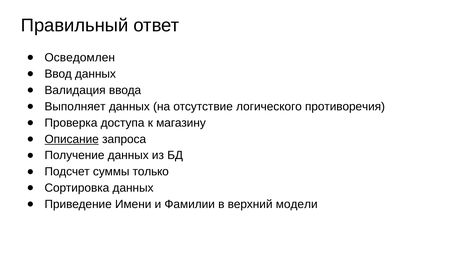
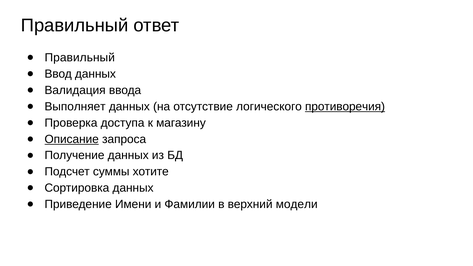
Осведомлен at (80, 58): Осведомлен -> Правильный
противоречия underline: none -> present
только: только -> хотите
